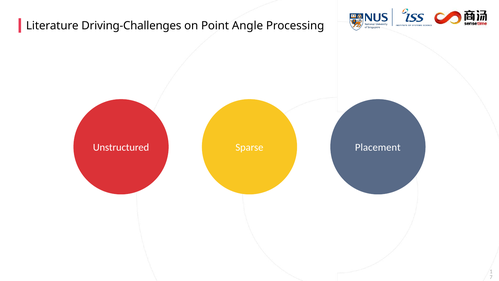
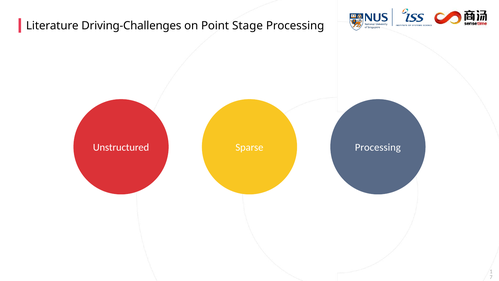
Angle: Angle -> Stage
Unstructured Placement: Placement -> Processing
